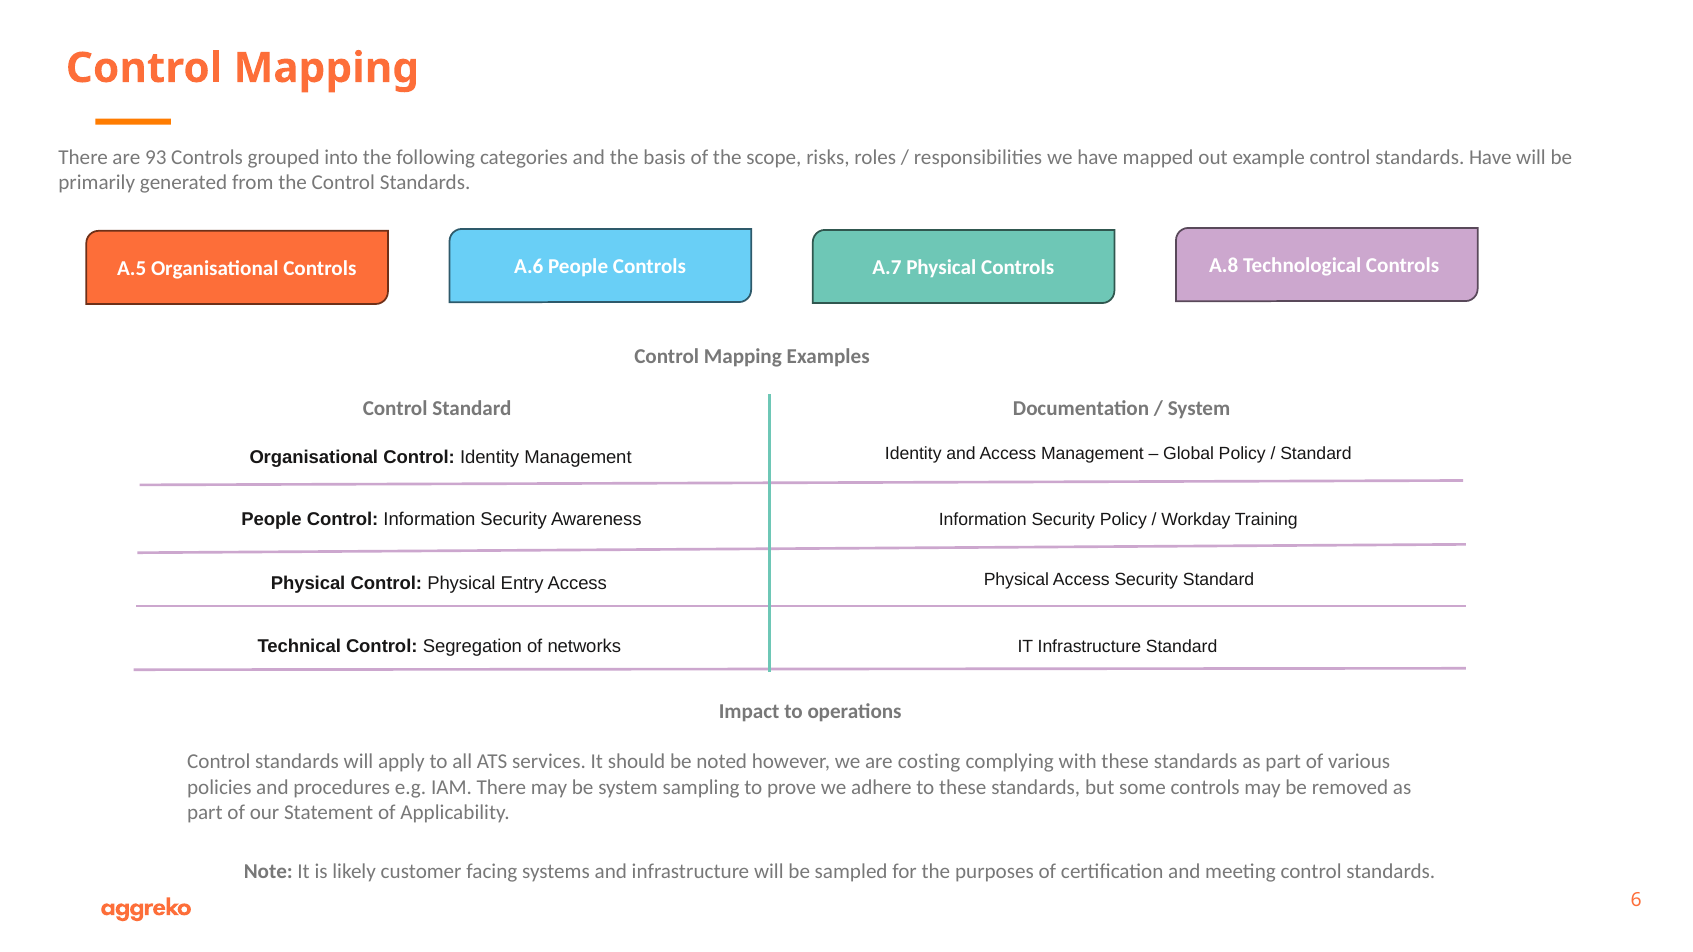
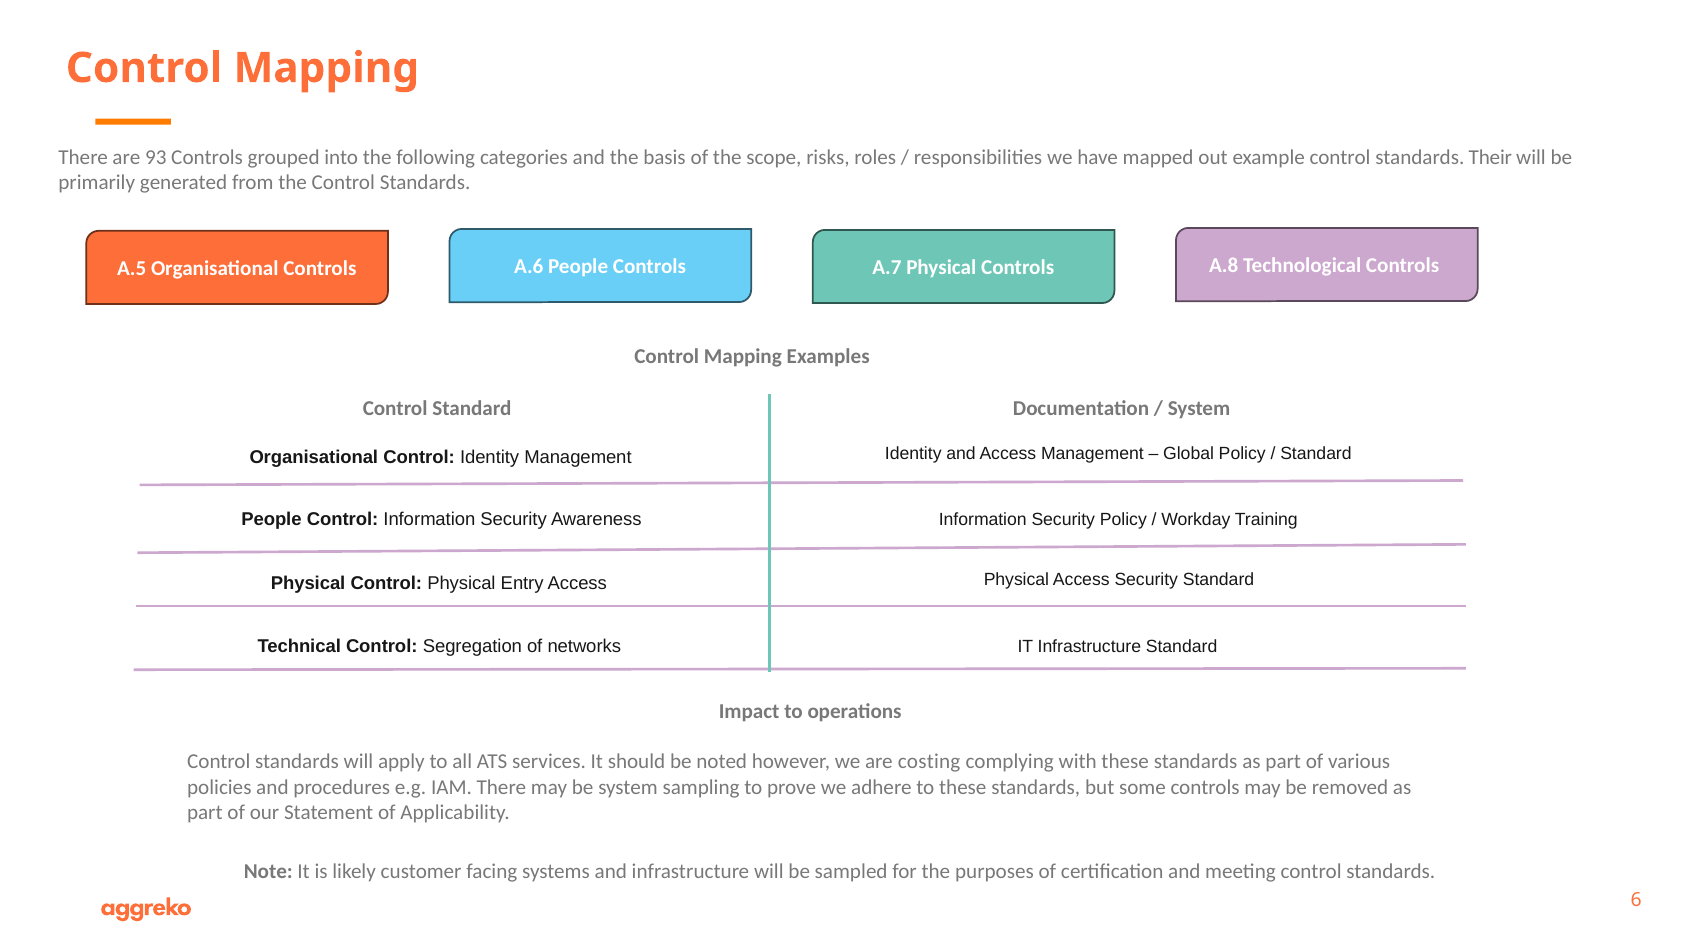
standards Have: Have -> Their
